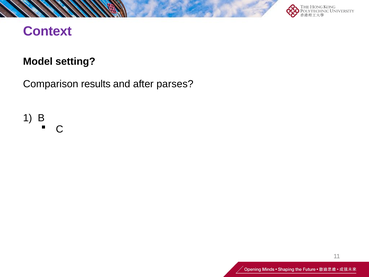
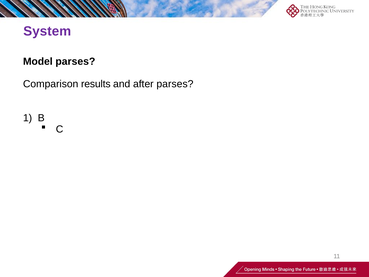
Context: Context -> System
Model setting: setting -> parses
